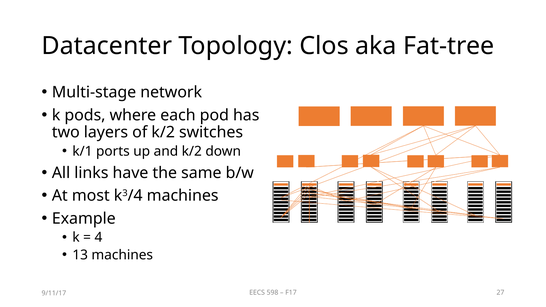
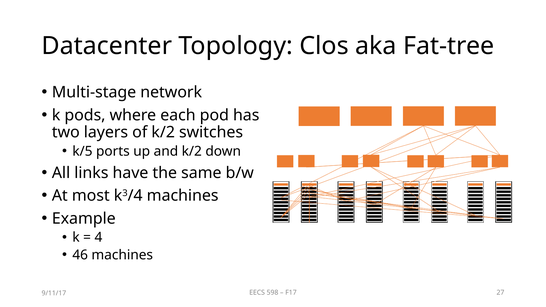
k/1: k/1 -> k/5
13: 13 -> 46
